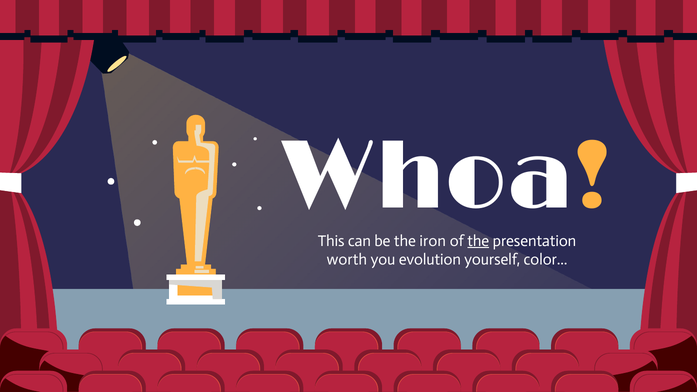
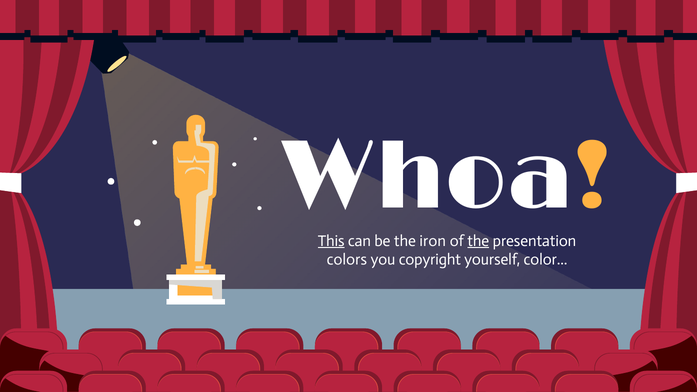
This underline: none -> present
worth: worth -> colors
evolution: evolution -> copyright
